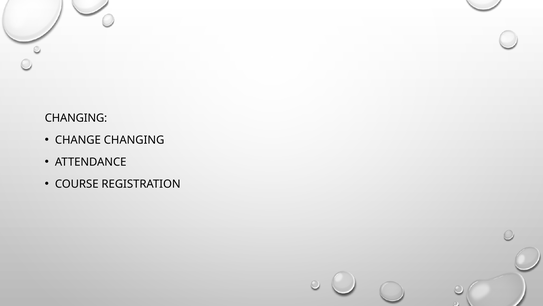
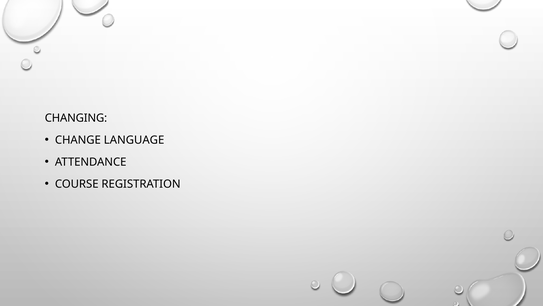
CHANGE CHANGING: CHANGING -> LANGUAGE
